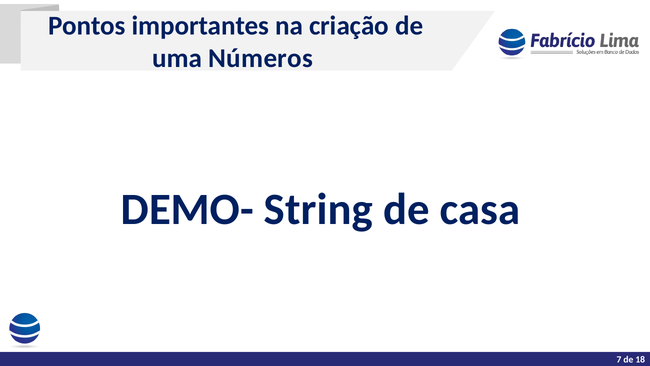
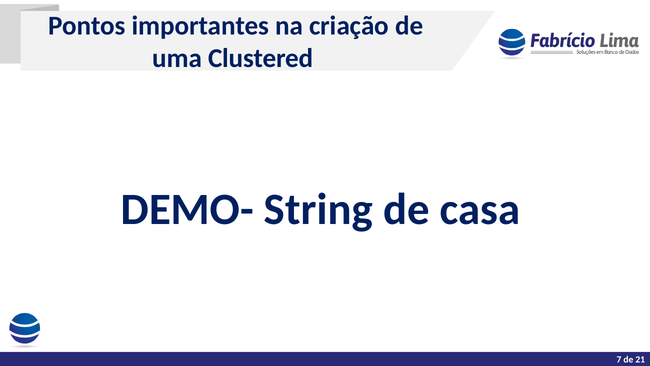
Números: Números -> Clustered
18: 18 -> 21
